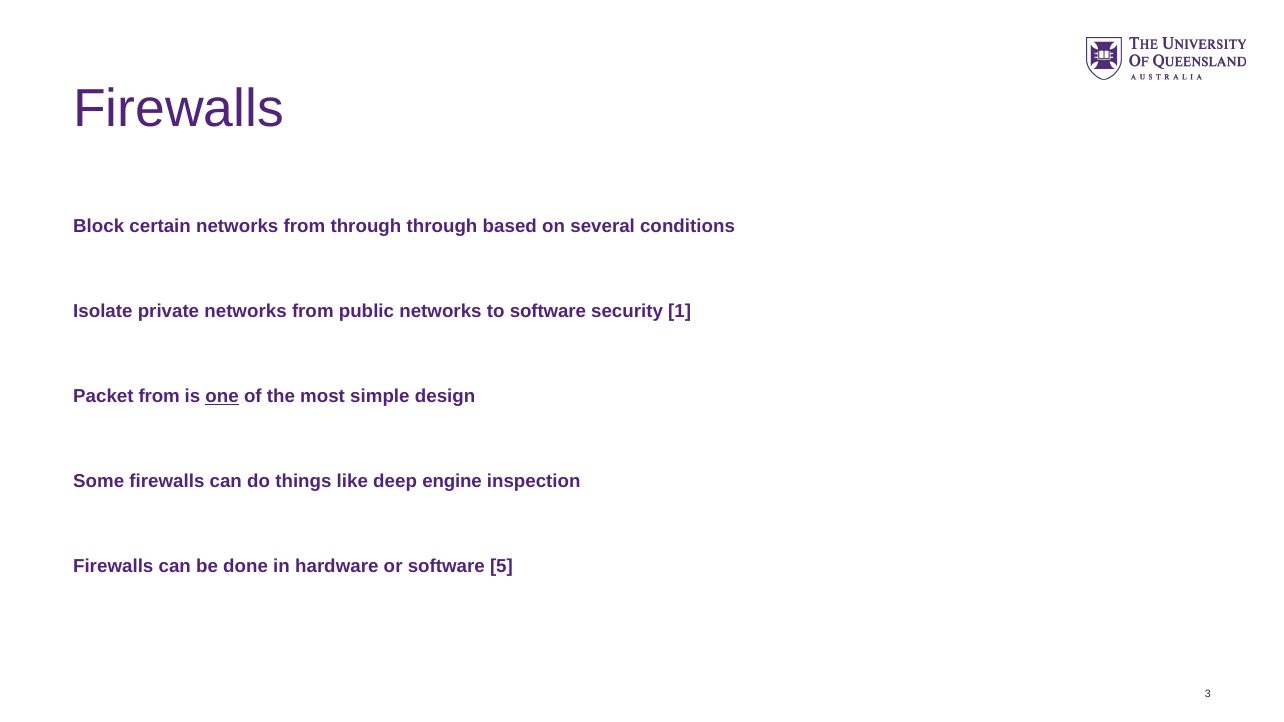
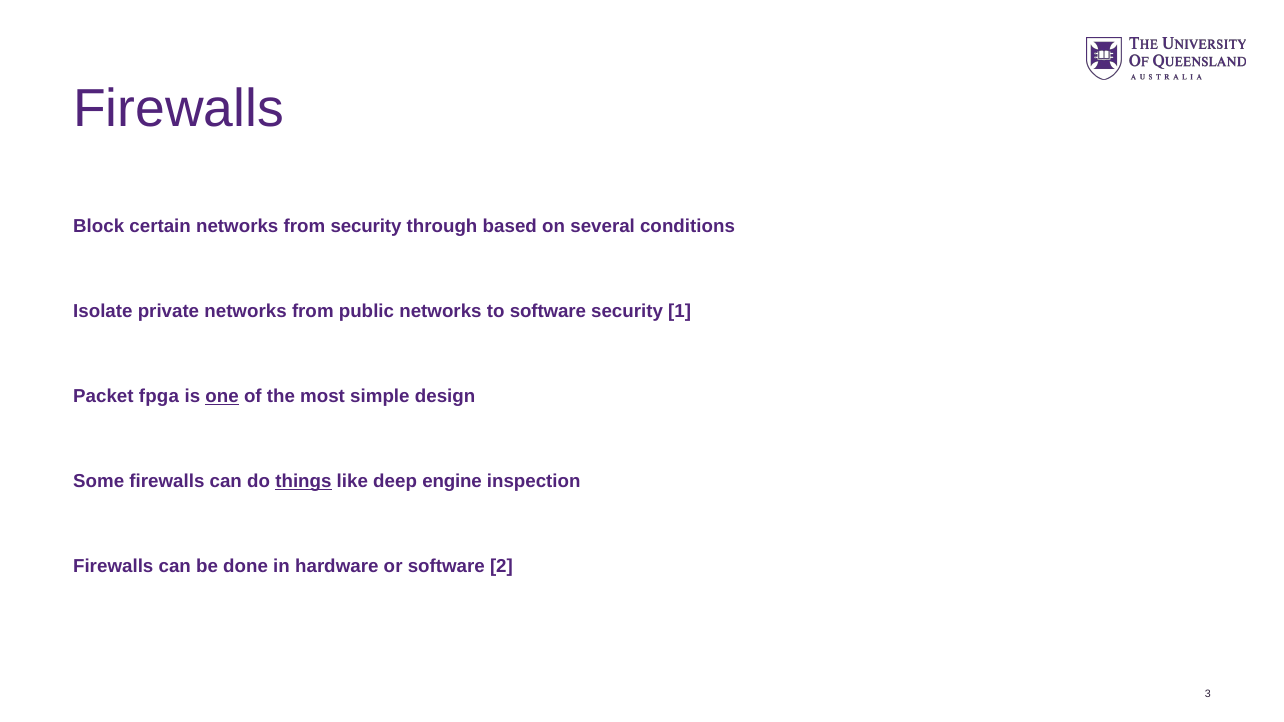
from through: through -> security
Packet from: from -> fpga
things underline: none -> present
5: 5 -> 2
